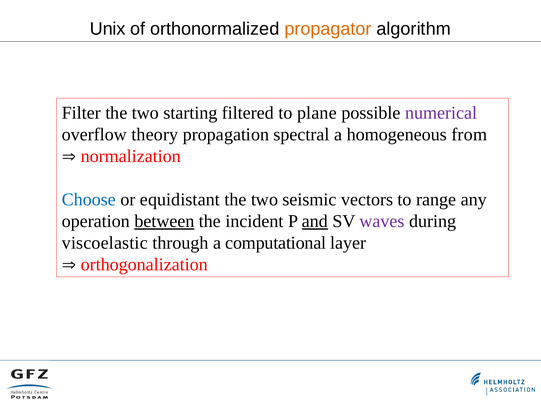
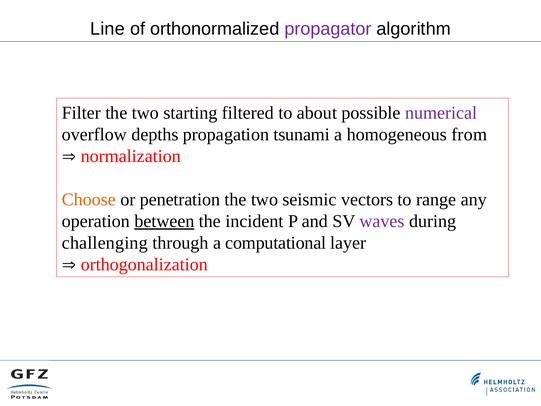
Unix: Unix -> Line
propagator colour: orange -> purple
plane: plane -> about
theory: theory -> depths
spectral: spectral -> tsunami
Choose colour: blue -> orange
equidistant: equidistant -> penetration
and underline: present -> none
viscoelastic: viscoelastic -> challenging
